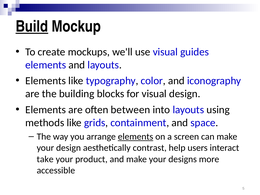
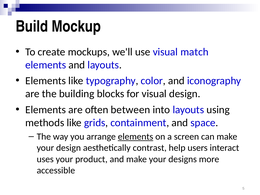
Build underline: present -> none
guides: guides -> match
take: take -> uses
